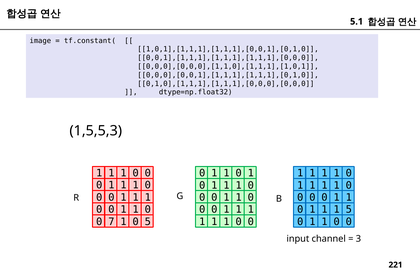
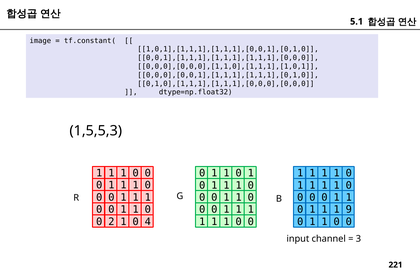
1 5: 5 -> 9
7: 7 -> 2
0 5: 5 -> 4
